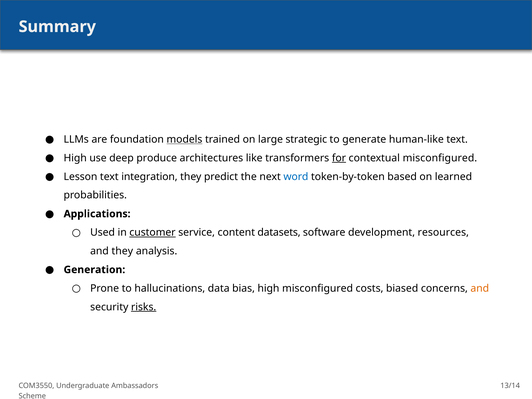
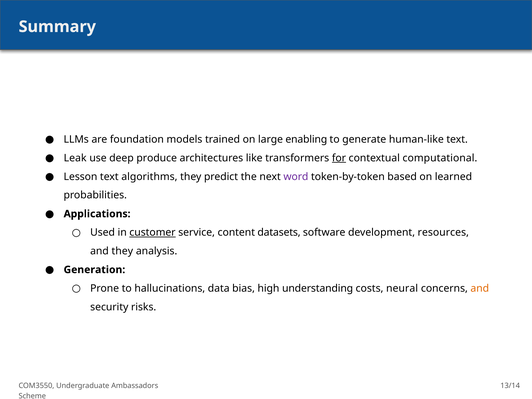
models underline: present -> none
strategic: strategic -> enabling
High at (75, 158): High -> Leak
contextual misconfigured: misconfigured -> computational
integration: integration -> algorithms
word colour: blue -> purple
high misconfigured: misconfigured -> understanding
biased: biased -> neural
risks underline: present -> none
